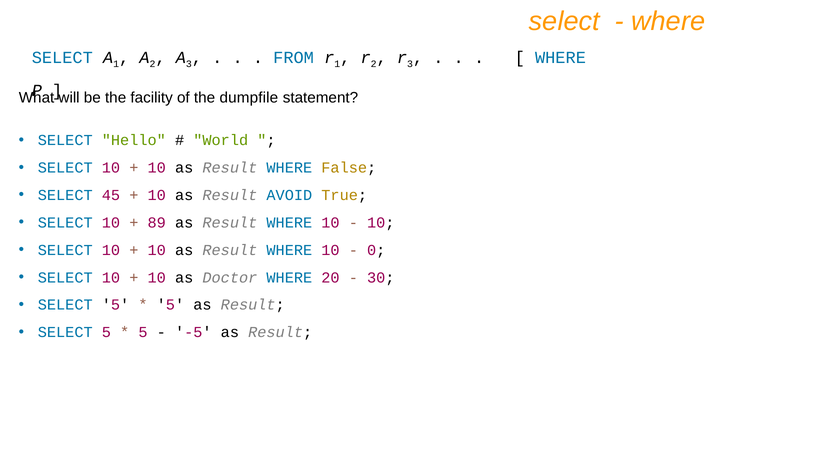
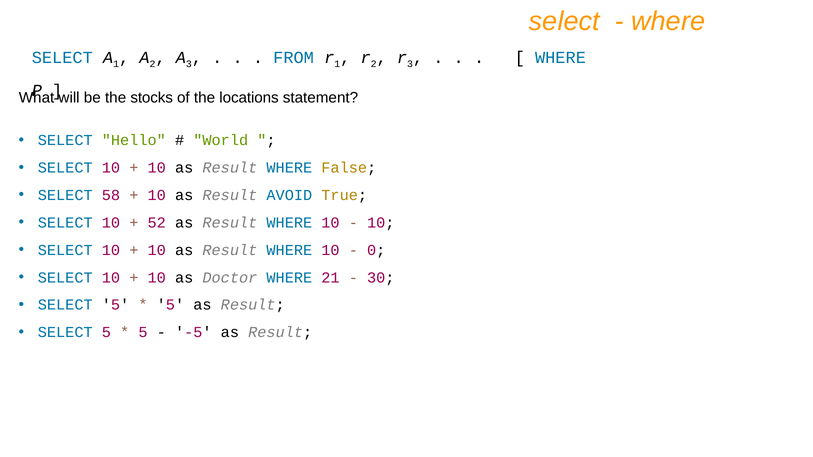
facility: facility -> stocks
dumpfile: dumpfile -> locations
45: 45 -> 58
89: 89 -> 52
20: 20 -> 21
